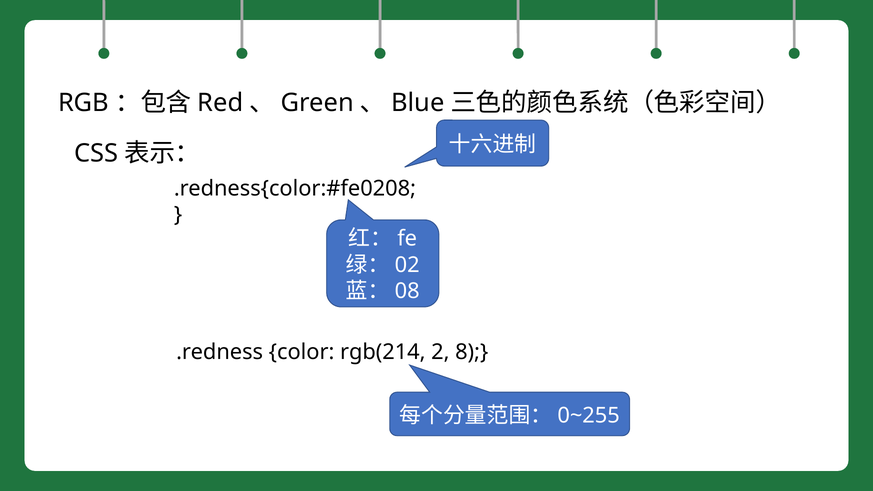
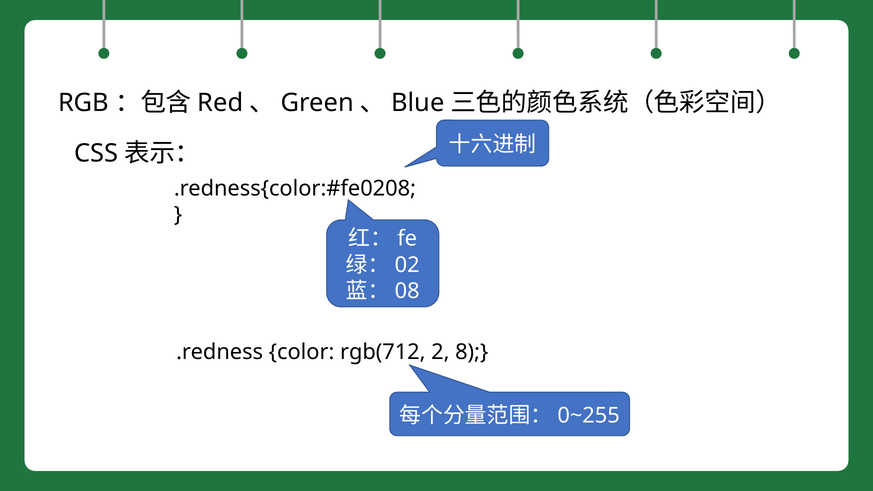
rgb(214: rgb(214 -> rgb(712
